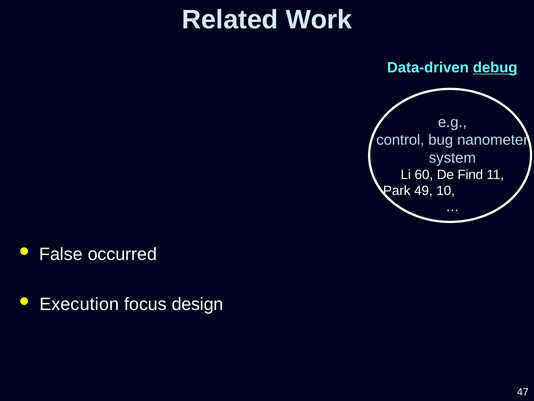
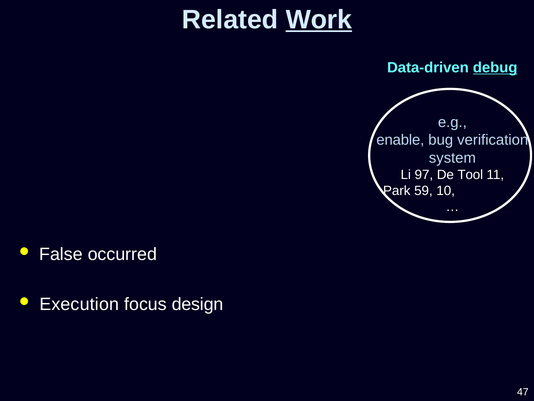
Work underline: none -> present
control: control -> enable
nanometer: nanometer -> verification
60: 60 -> 97
Find: Find -> Tool
49: 49 -> 59
